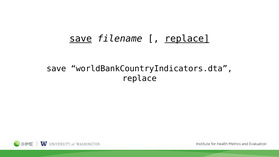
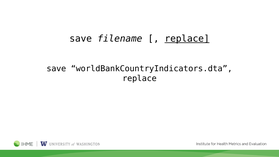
save at (81, 39) underline: present -> none
